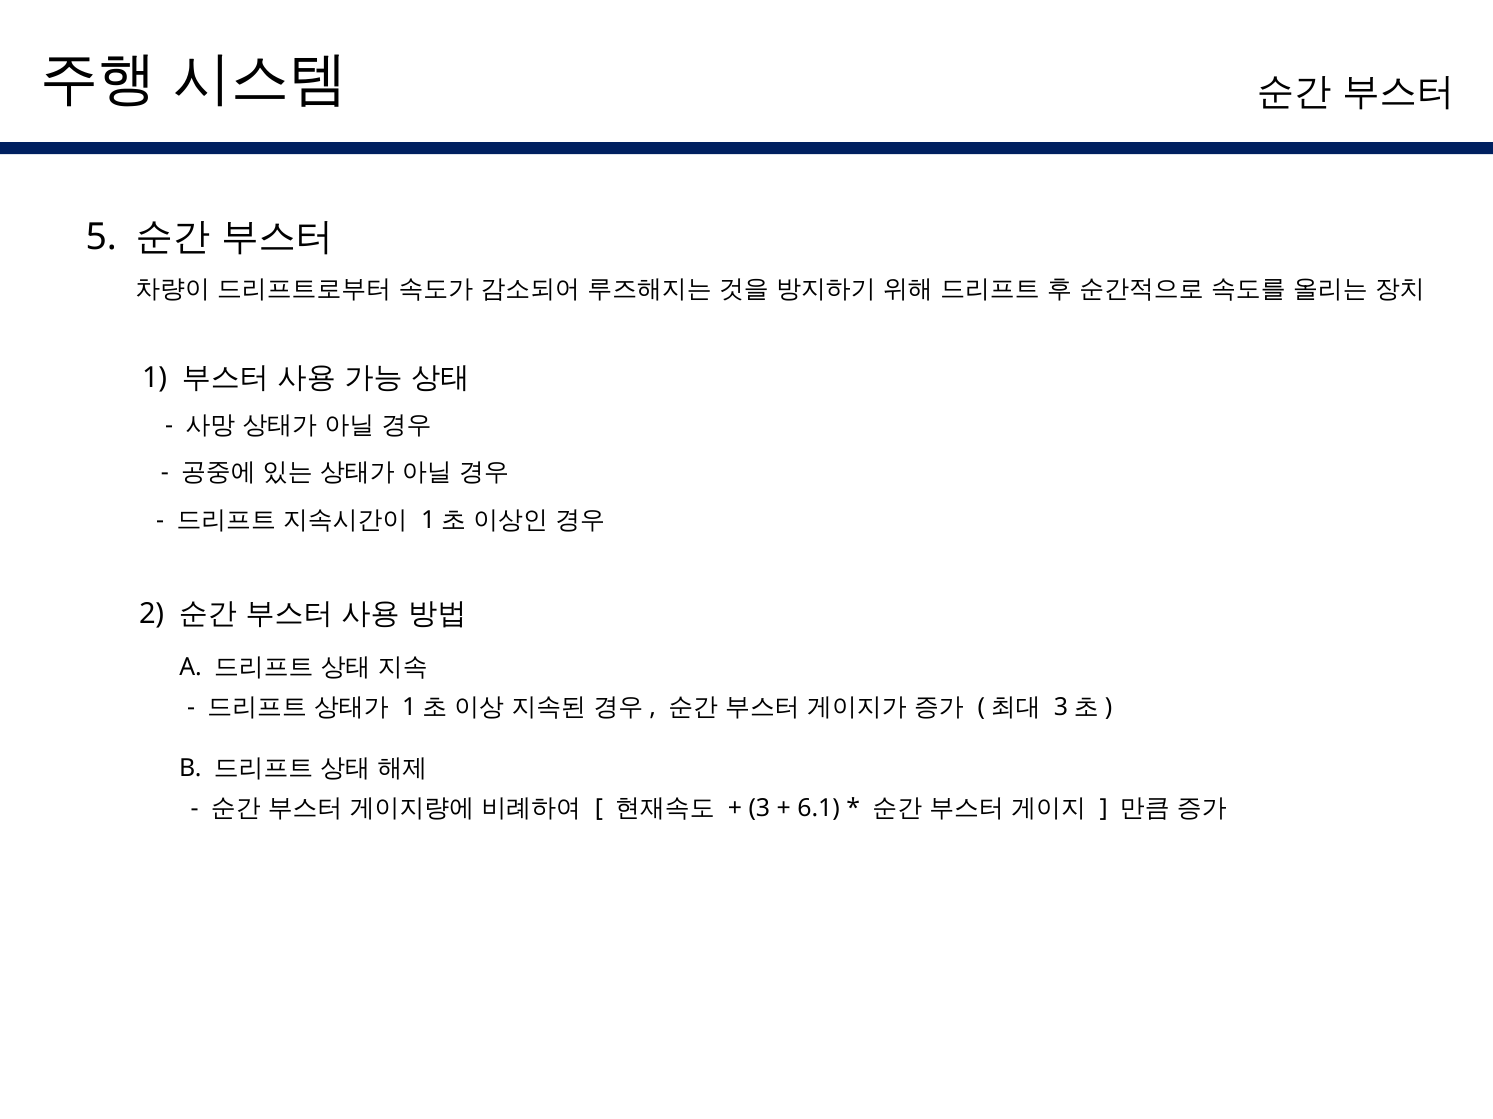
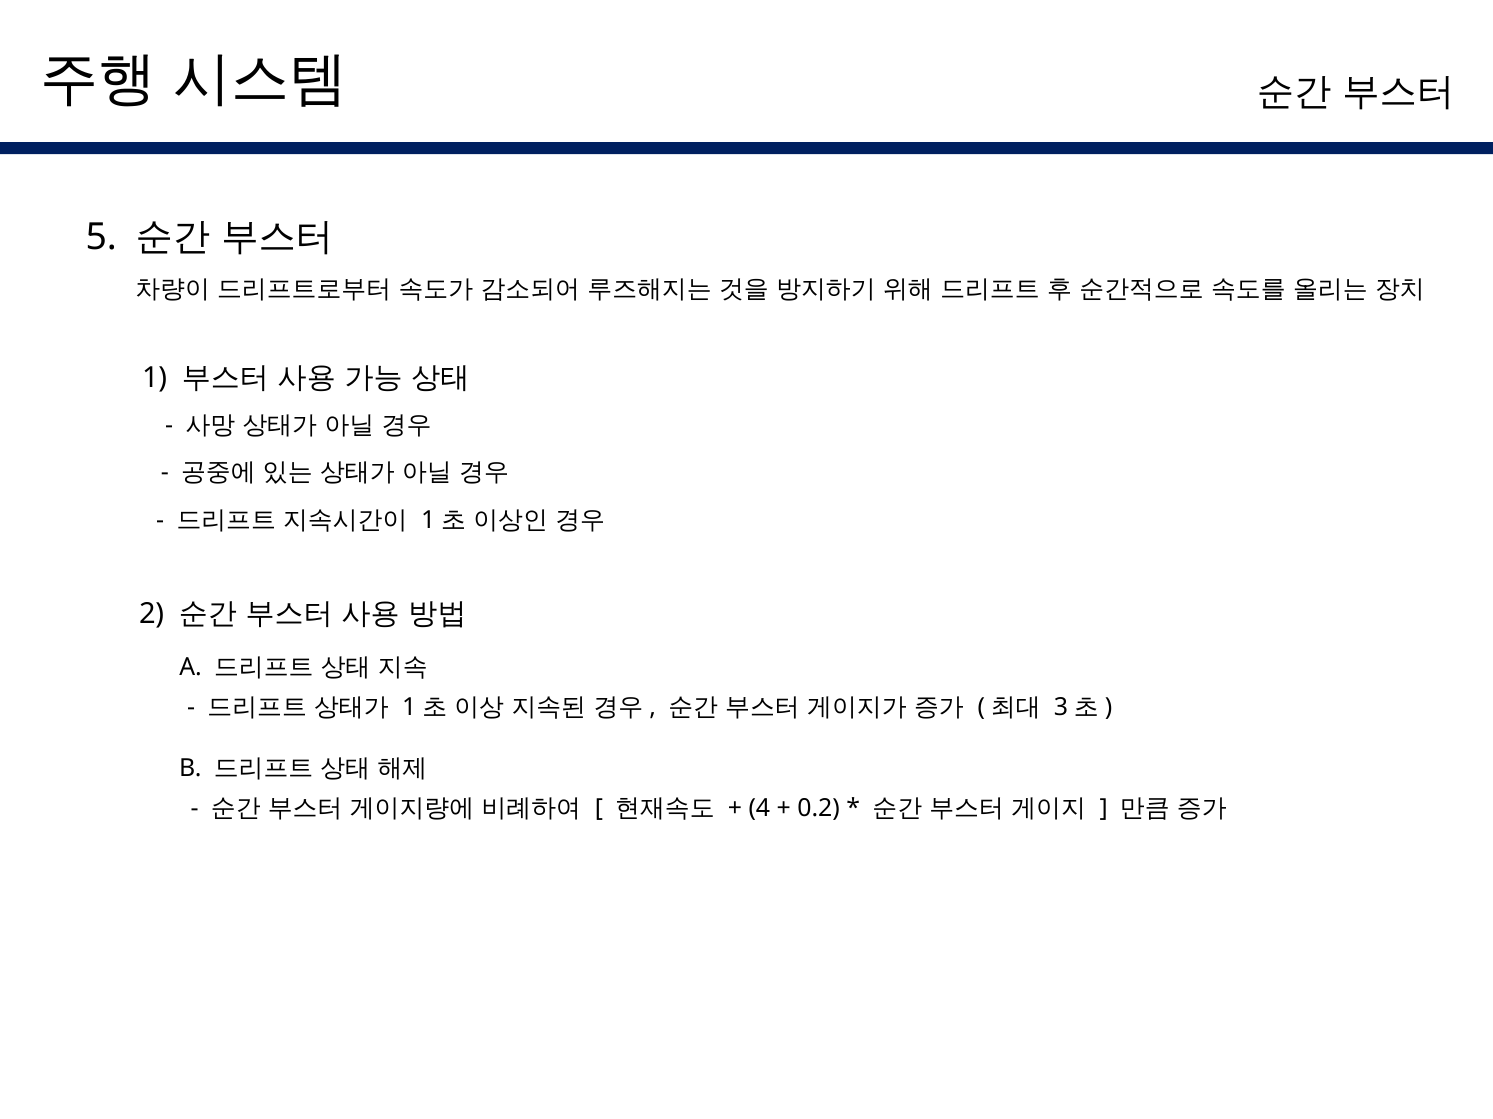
3: 3 -> 4
6.1: 6.1 -> 0.2
